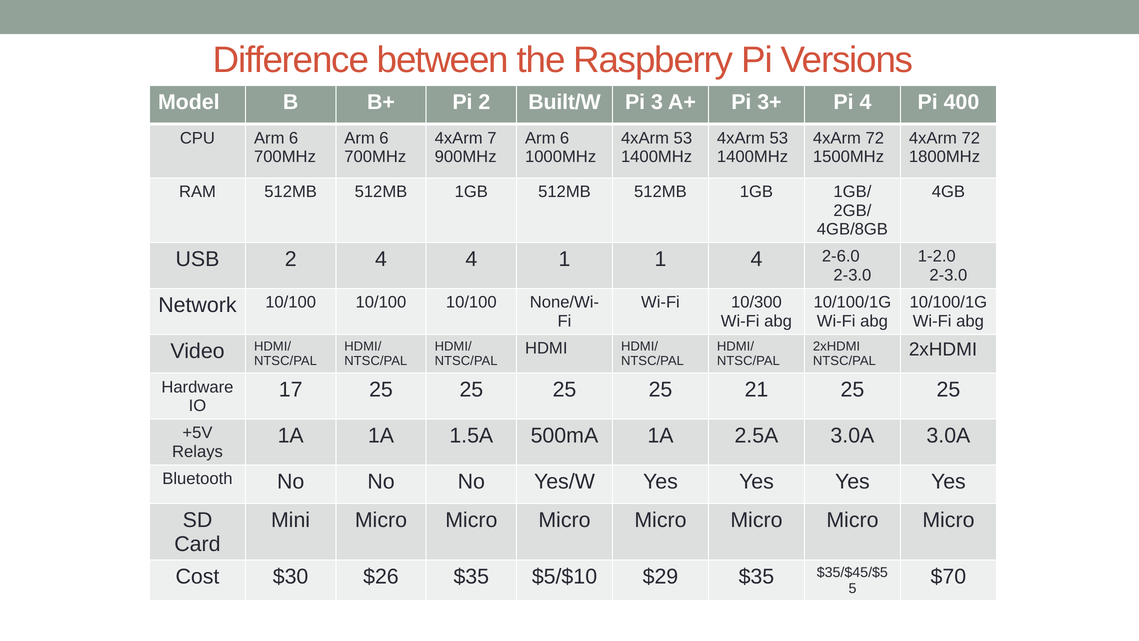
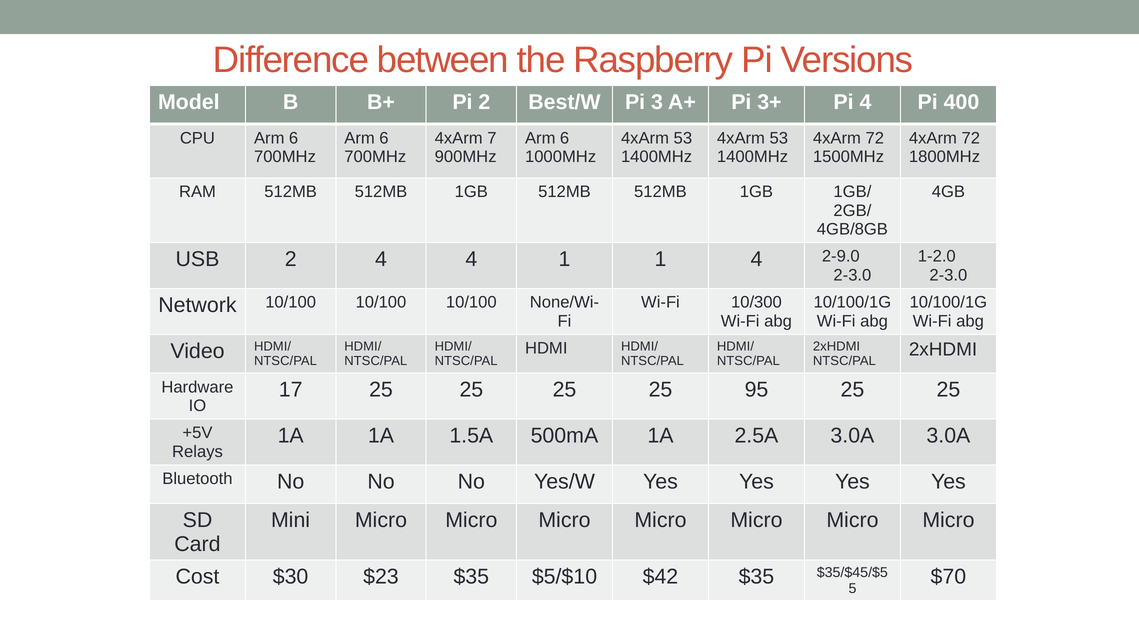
Built/W: Built/W -> Best/W
2-6.0: 2-6.0 -> 2-9.0
21: 21 -> 95
$26: $26 -> $23
$29: $29 -> $42
